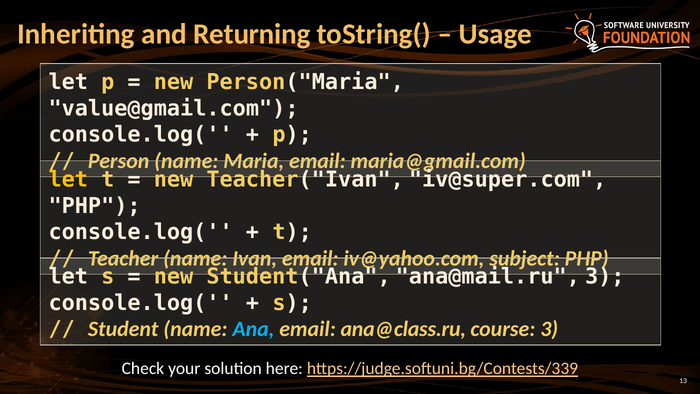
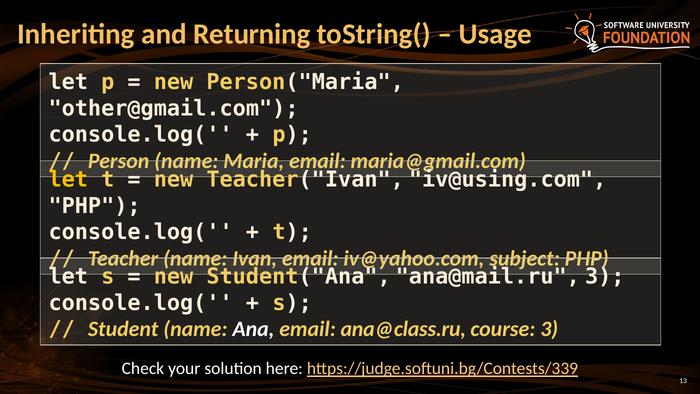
value@gmail.com: value@gmail.com -> other@gmail.com
iv@super.com: iv@super.com -> iv@using.com
Ana colour: light blue -> white
